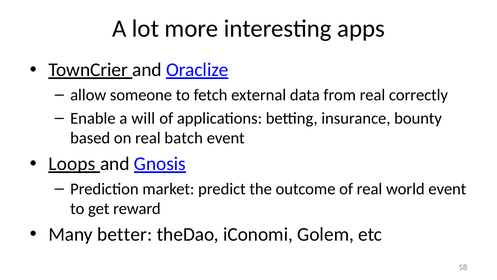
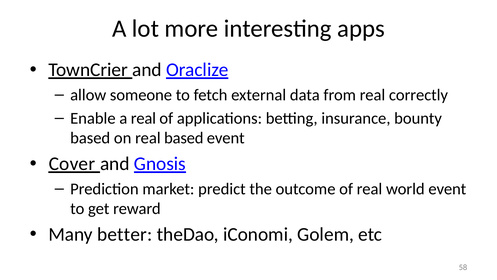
a will: will -> real
real batch: batch -> based
Loops: Loops -> Cover
